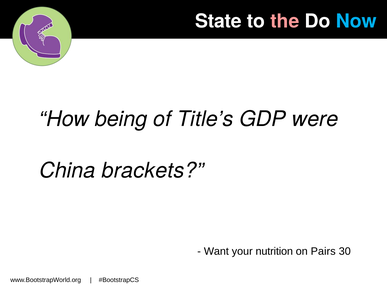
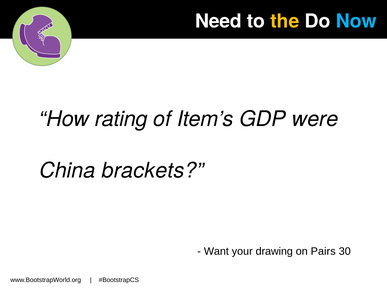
State: State -> Need
the colour: pink -> yellow
being: being -> rating
Title’s: Title’s -> Item’s
nutrition: nutrition -> drawing
